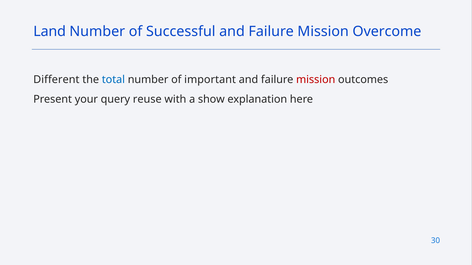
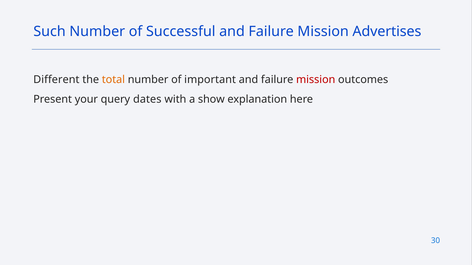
Land: Land -> Such
Overcome: Overcome -> Advertises
total colour: blue -> orange
reuse: reuse -> dates
